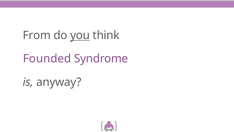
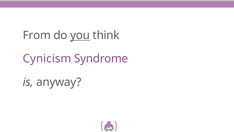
Founded: Founded -> Cynicism
